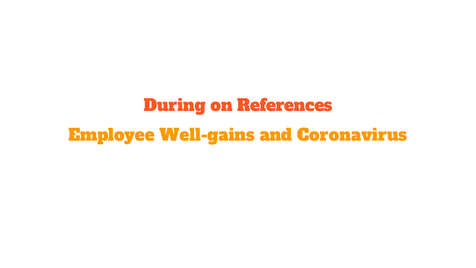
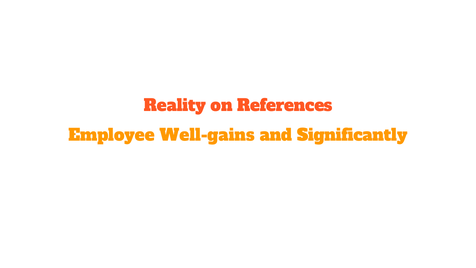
During: During -> Reality
Coronavirus: Coronavirus -> Significantly
